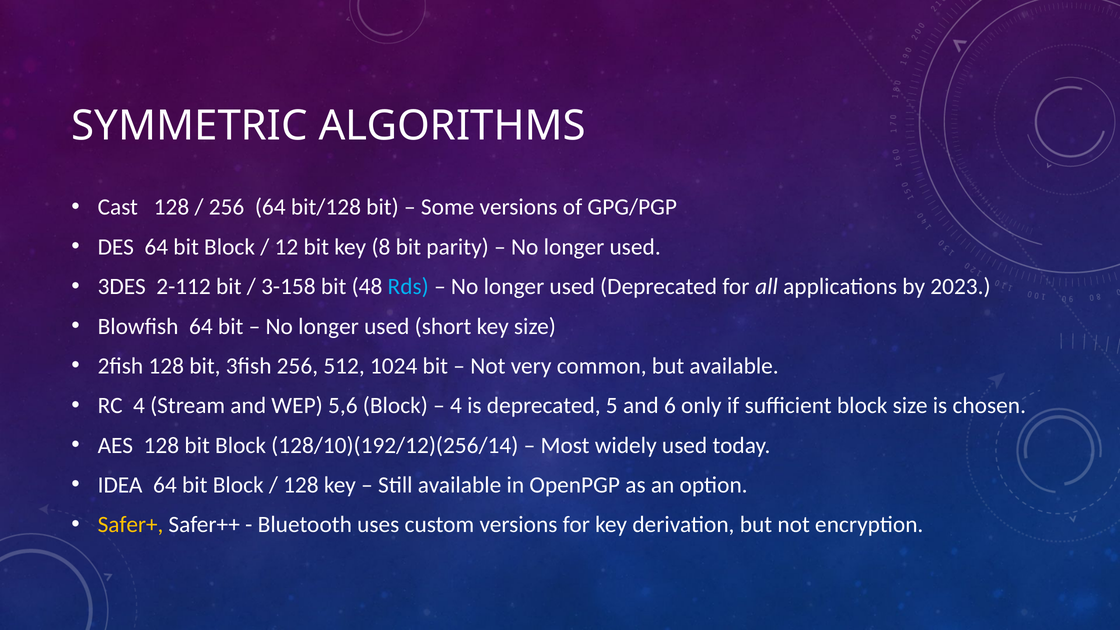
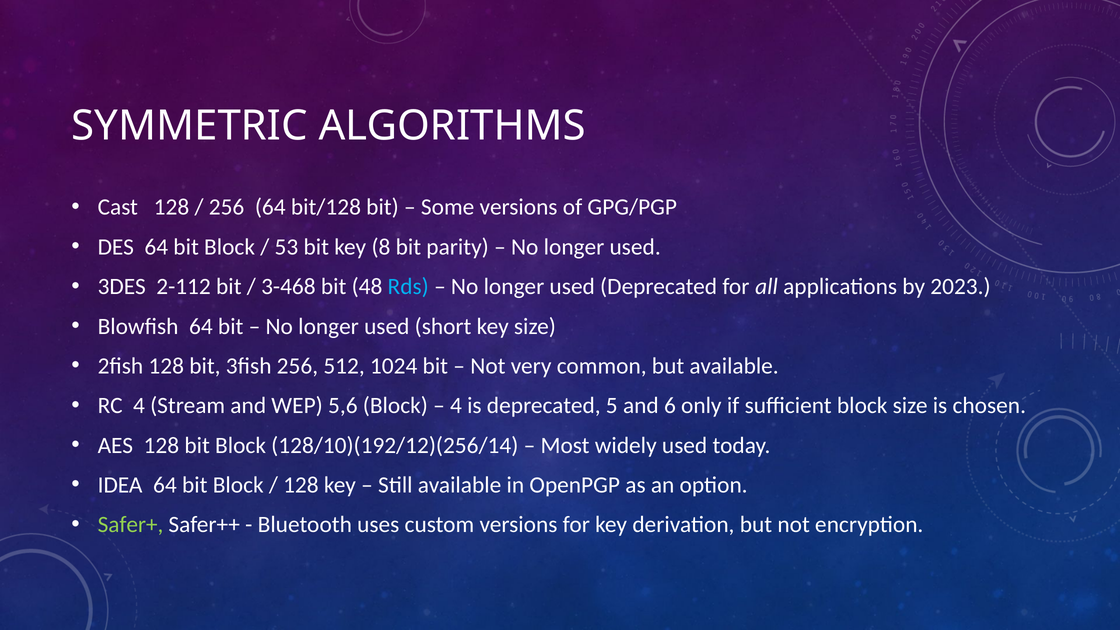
12: 12 -> 53
3-158: 3-158 -> 3-468
Safer+ colour: yellow -> light green
